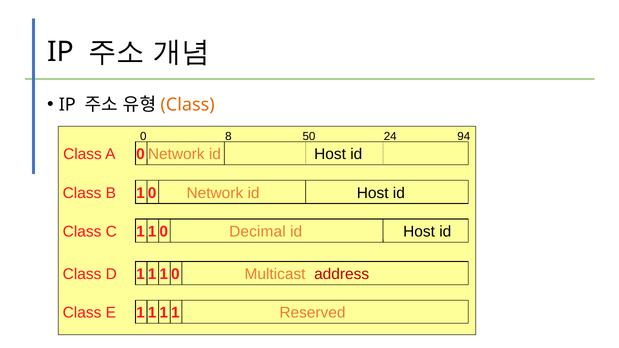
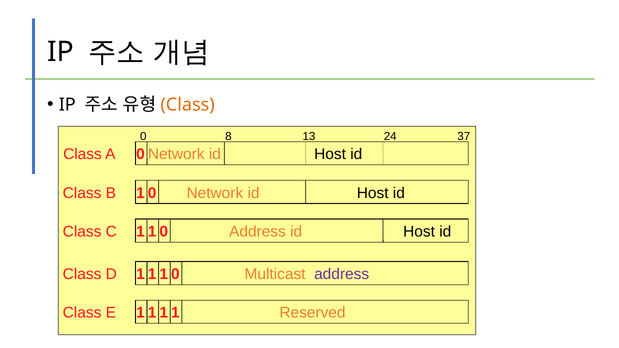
50: 50 -> 13
94: 94 -> 37
Decimal at (257, 232): Decimal -> Address
address at (342, 274) colour: red -> purple
